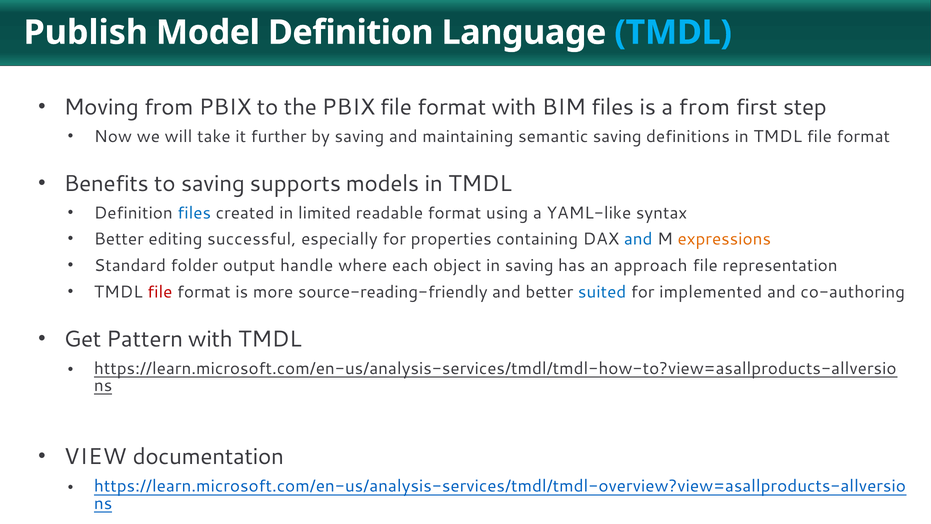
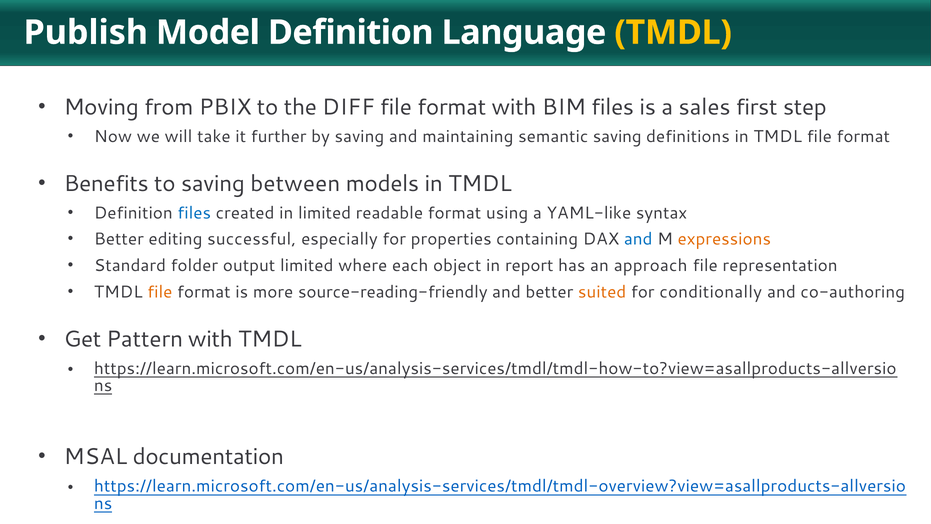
TMDL at (673, 33) colour: light blue -> yellow
the PBIX: PBIX -> DIFF
a from: from -> sales
supports: supports -> between
output handle: handle -> limited
in saving: saving -> report
file at (160, 292) colour: red -> orange
suited colour: blue -> orange
implemented: implemented -> conditionally
VIEW: VIEW -> MSAL
